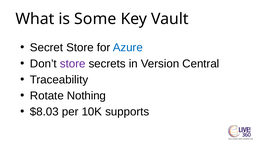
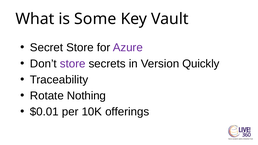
Azure colour: blue -> purple
Central: Central -> Quickly
$8.03: $8.03 -> $0.01
supports: supports -> offerings
